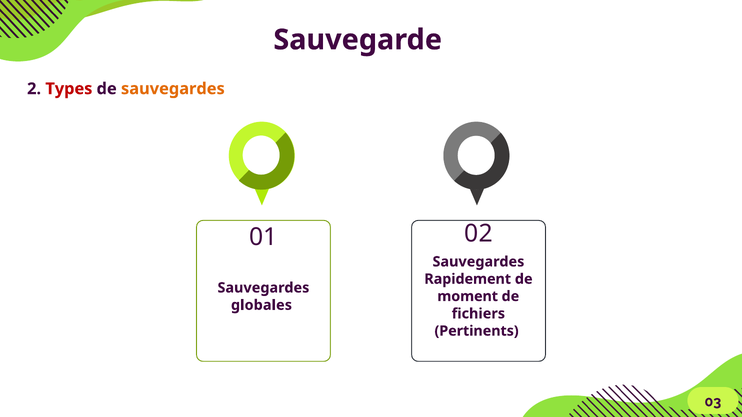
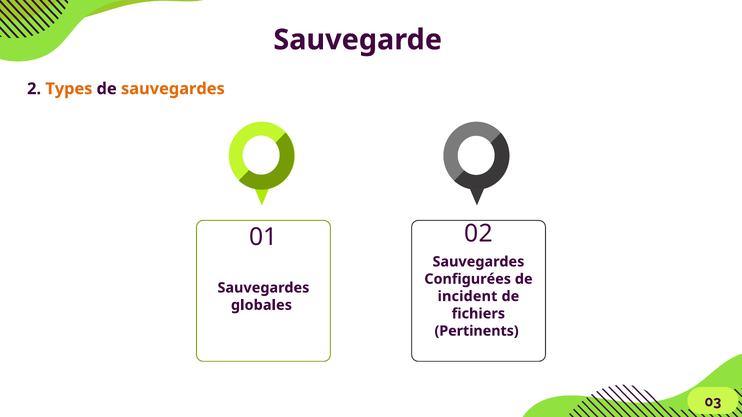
Types colour: red -> orange
Rapidement: Rapidement -> Configurées
moment: moment -> incident
